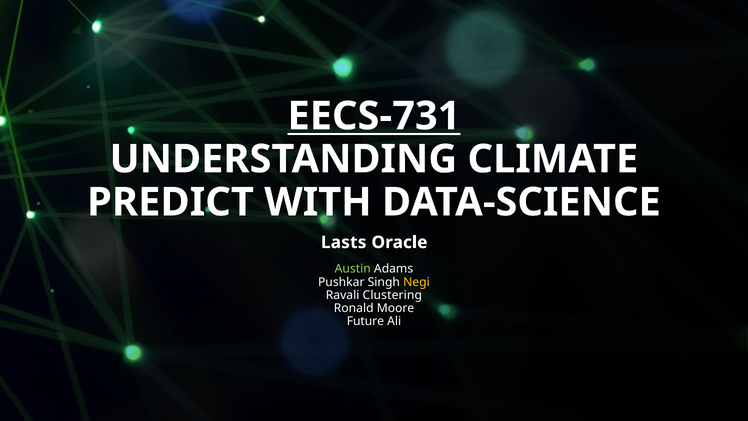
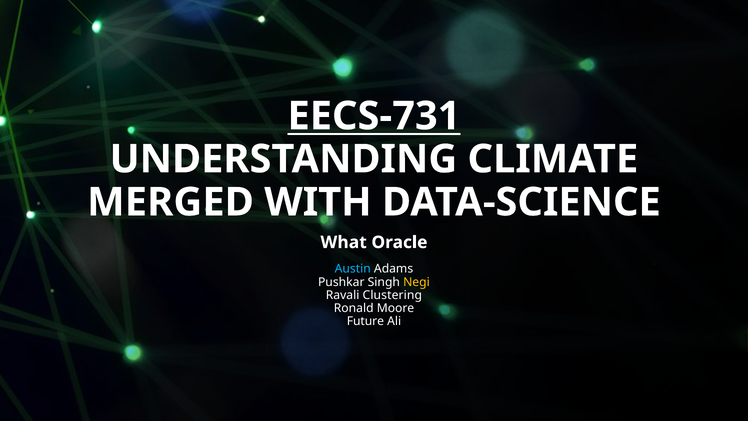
PREDICT: PREDICT -> MERGED
Lasts: Lasts -> What
Austin colour: light green -> light blue
